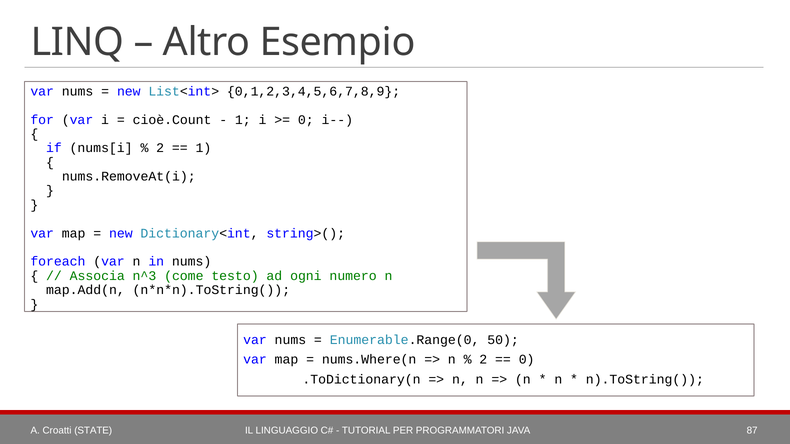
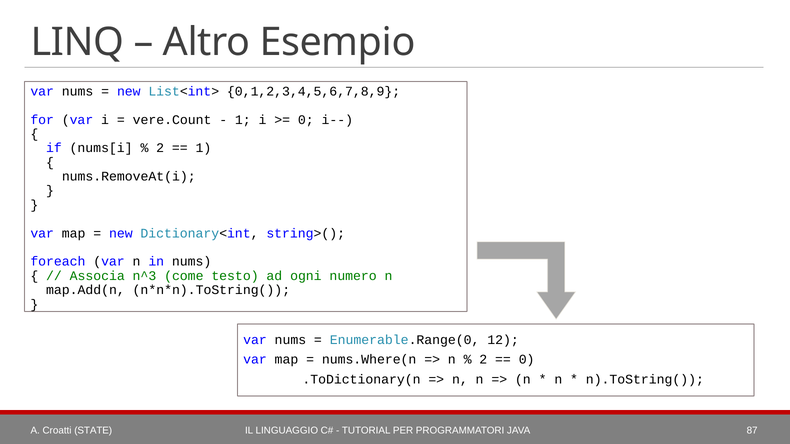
cioè.Count: cioè.Count -> vere.Count
50: 50 -> 12
